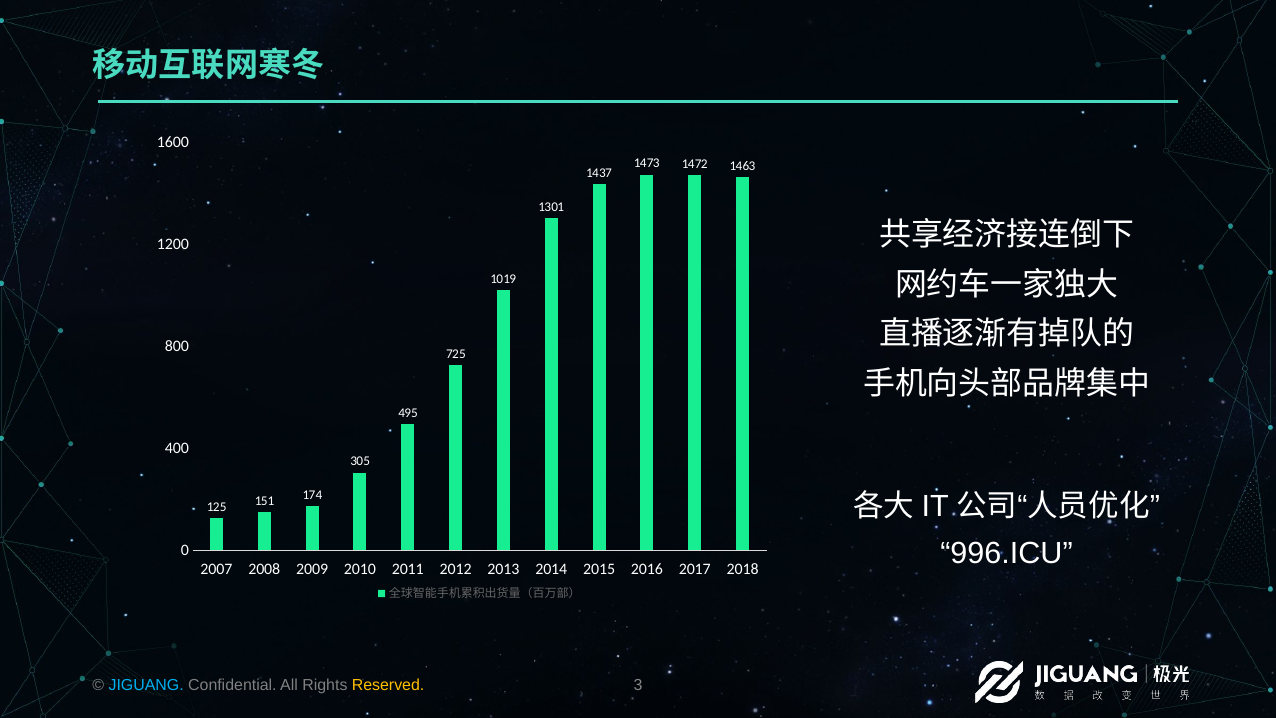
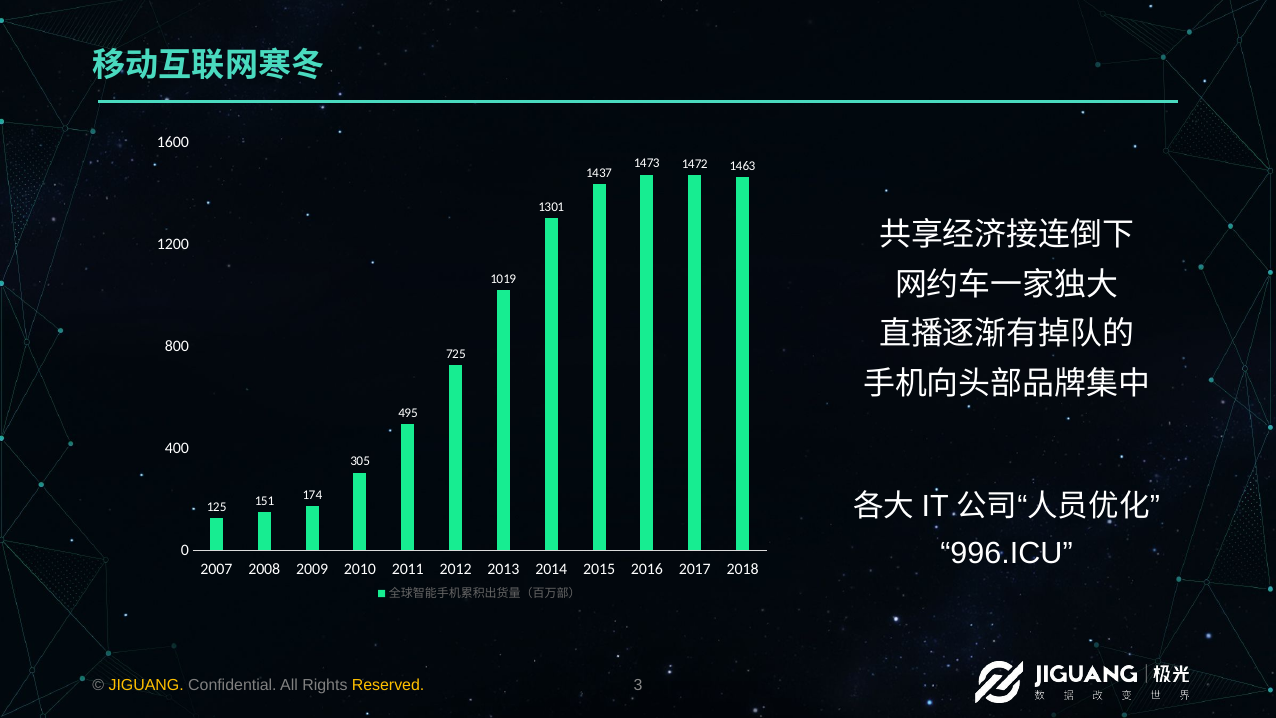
JIGUANG colour: light blue -> yellow
